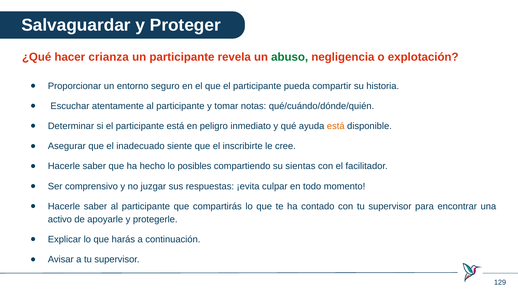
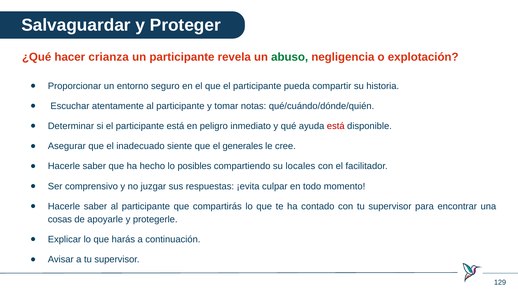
está at (336, 126) colour: orange -> red
inscribirte: inscribirte -> generales
sientas: sientas -> locales
activo: activo -> cosas
